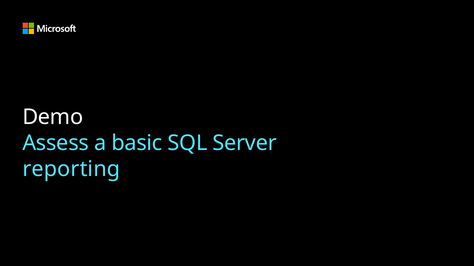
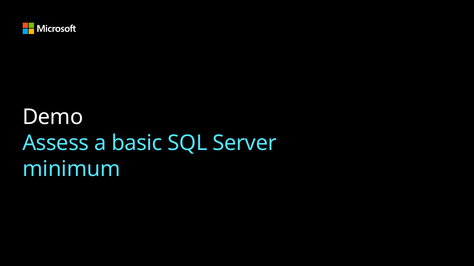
reporting: reporting -> minimum
